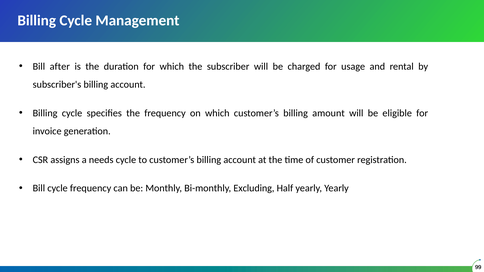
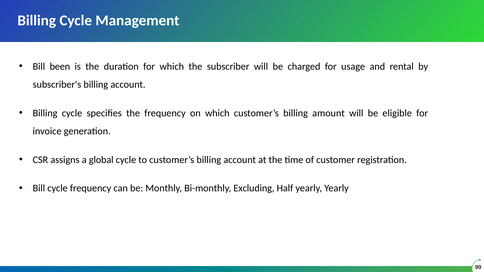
after: after -> been
needs: needs -> global
